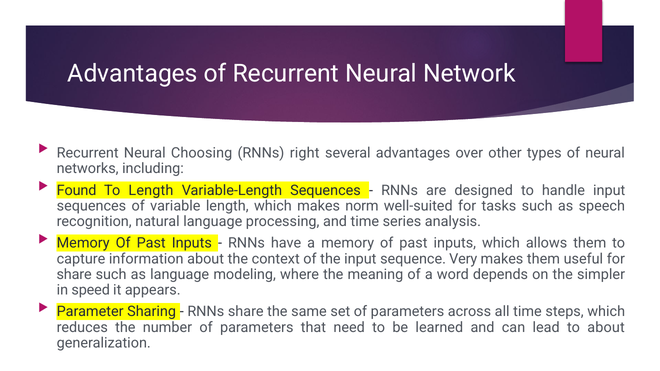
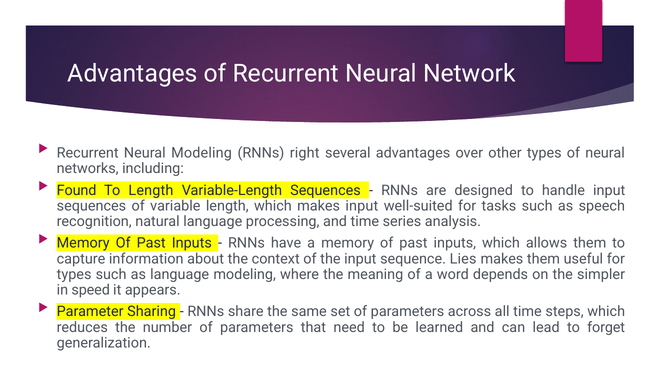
Neural Choosing: Choosing -> Modeling
makes norm: norm -> input
Very: Very -> Lies
share at (74, 275): share -> types
to about: about -> forget
